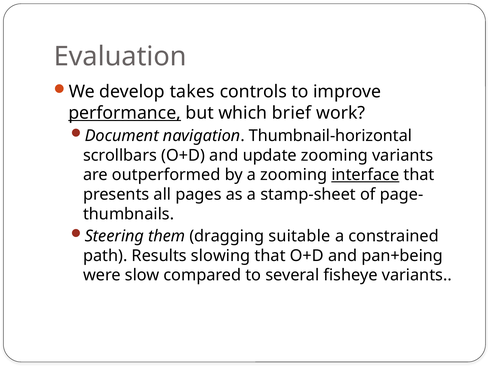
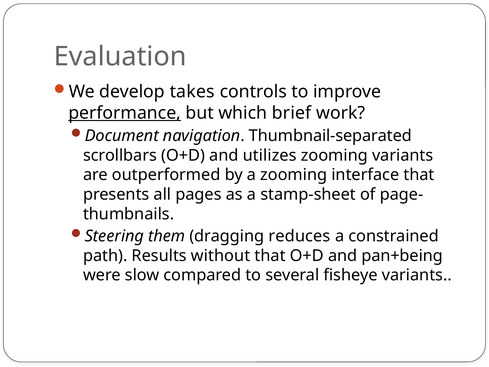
Thumbnail-horizontal: Thumbnail-horizontal -> Thumbnail-separated
update: update -> utilizes
interface underline: present -> none
suitable: suitable -> reduces
slowing: slowing -> without
